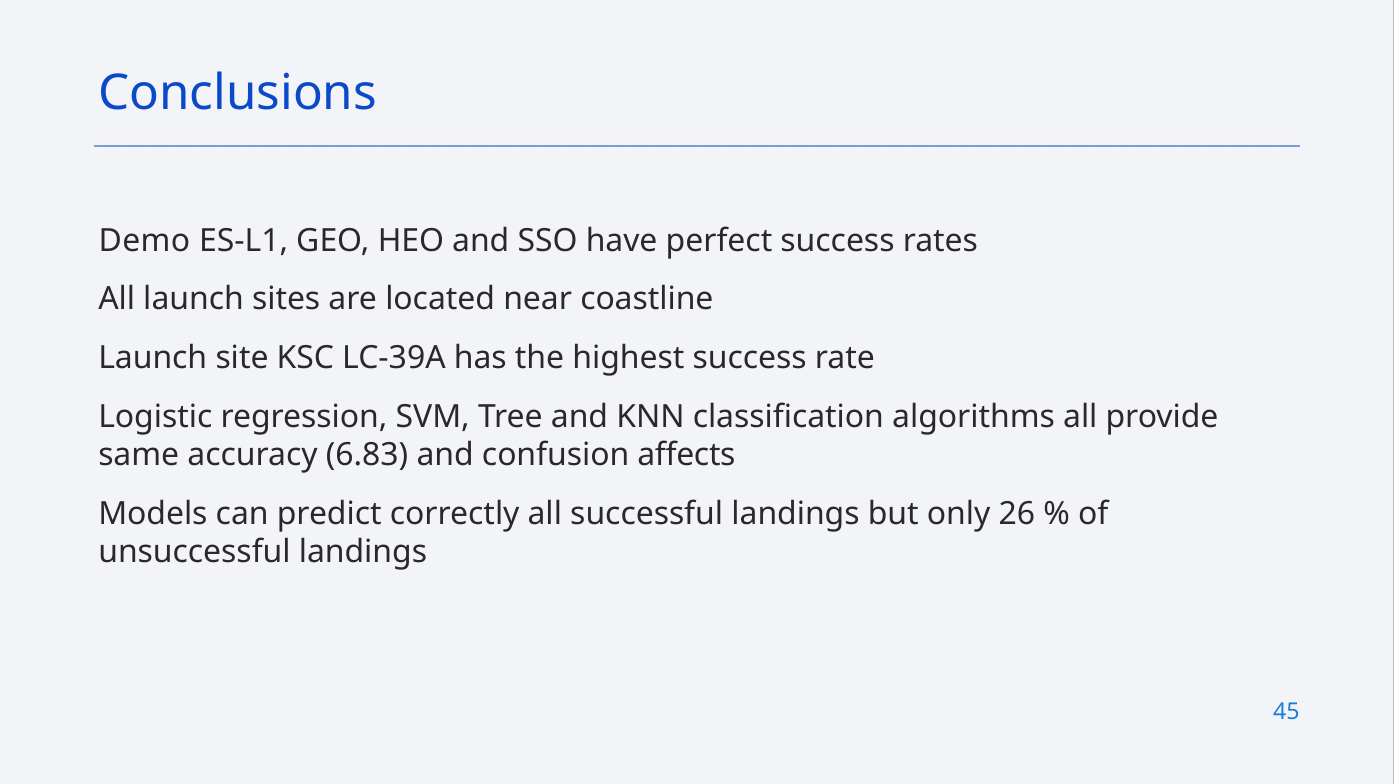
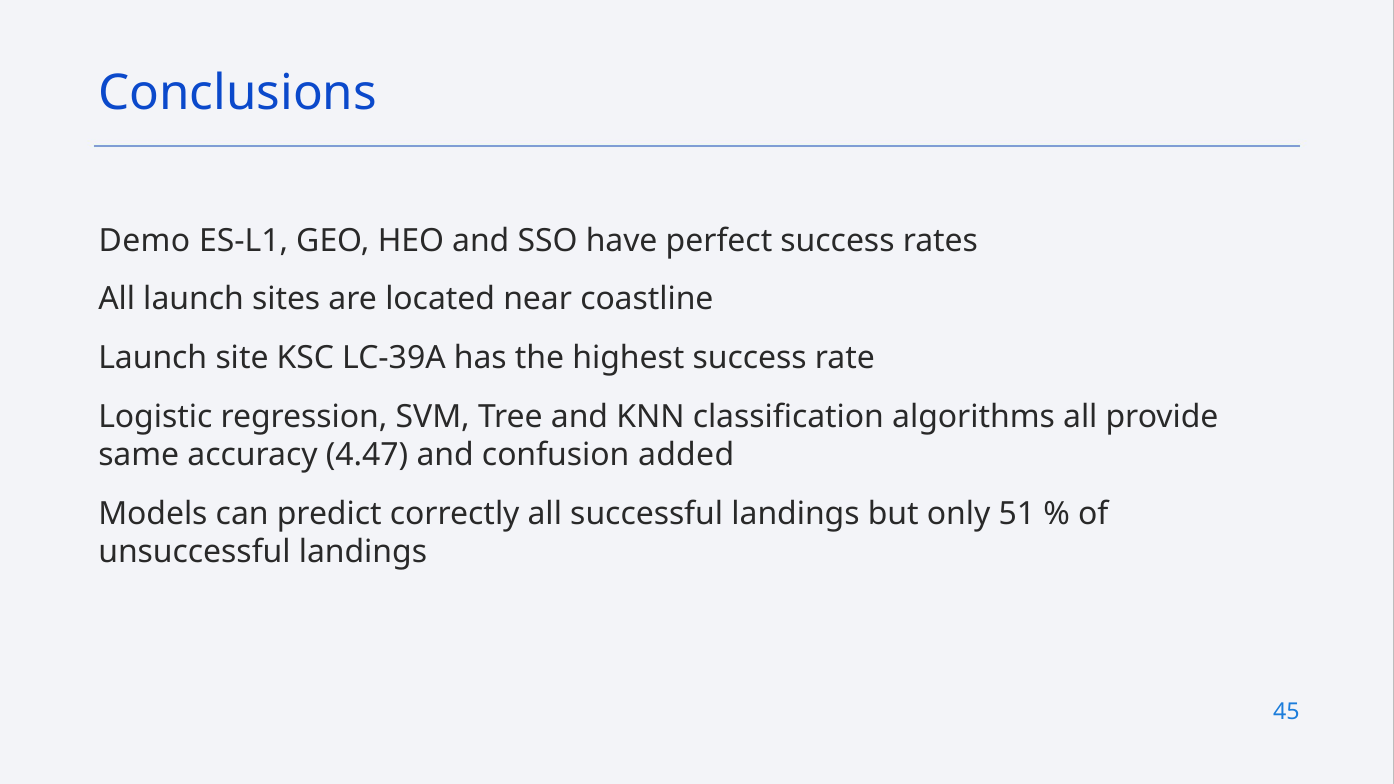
6.83: 6.83 -> 4.47
affects: affects -> added
26: 26 -> 51
